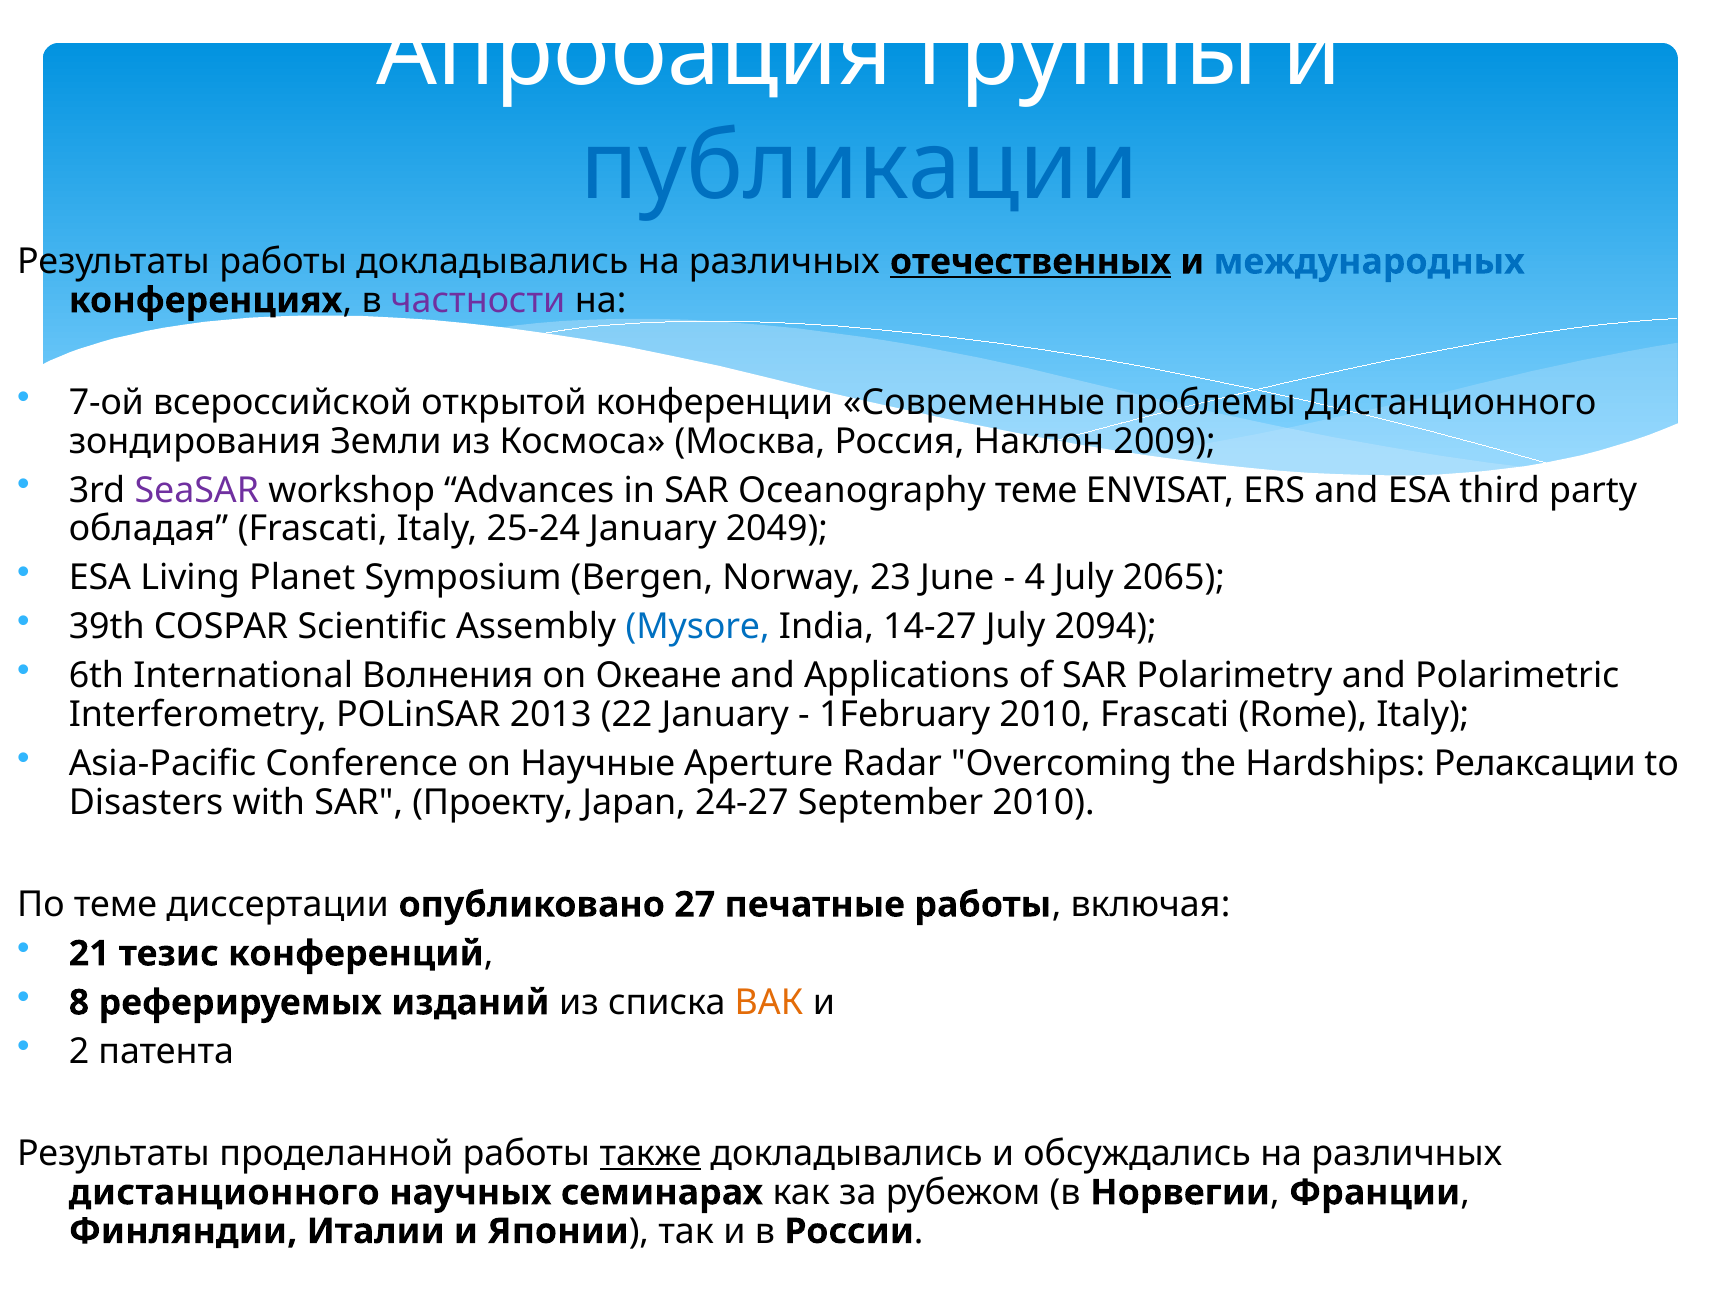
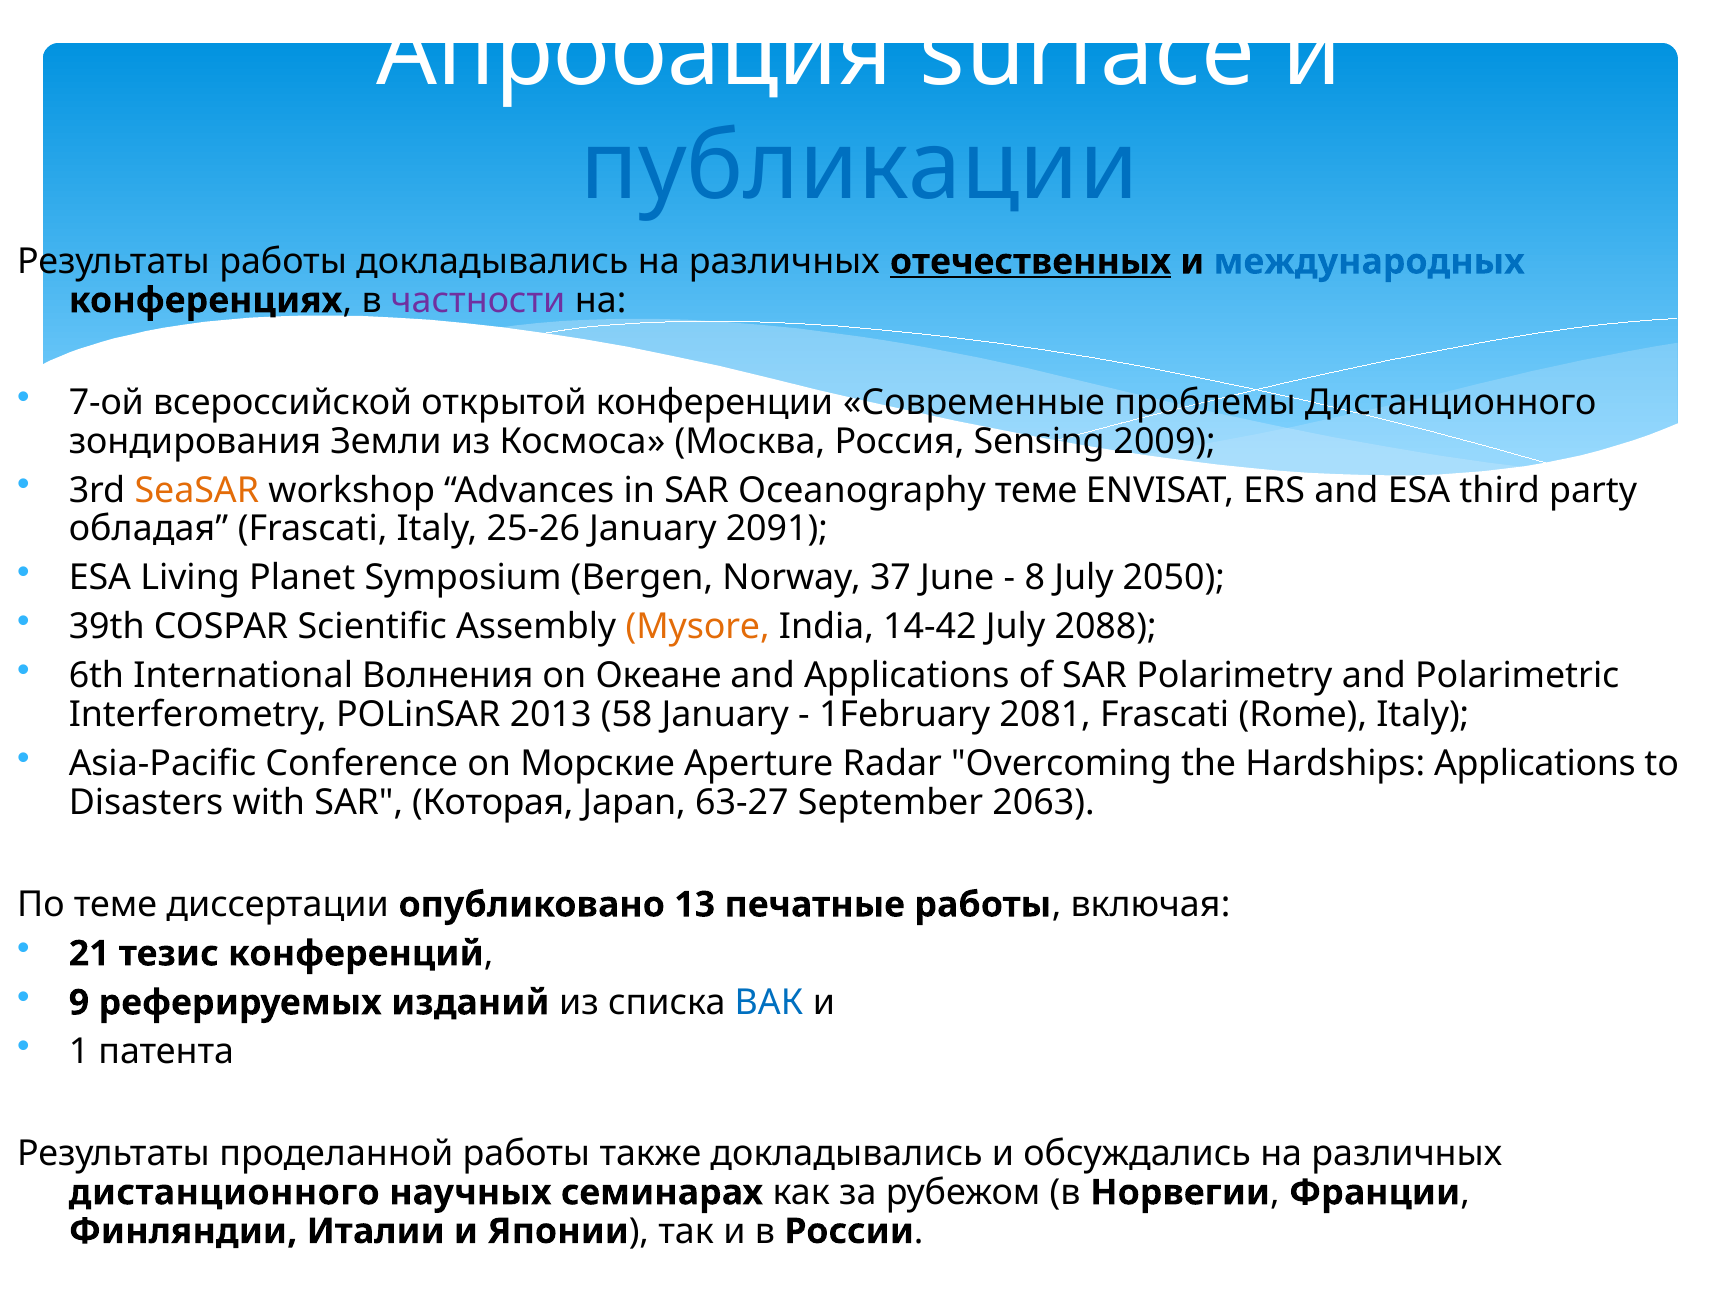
группы: группы -> surface
Наклон: Наклон -> Sensing
SeaSAR colour: purple -> orange
25-24: 25-24 -> 25-26
2049: 2049 -> 2091
23: 23 -> 37
4: 4 -> 8
2065: 2065 -> 2050
Mysore colour: blue -> orange
14-27: 14-27 -> 14-42
2094: 2094 -> 2088
22: 22 -> 58
1February 2010: 2010 -> 2081
Научные: Научные -> Морские
Hardships Релаксации: Релаксации -> Applications
Проекту: Проекту -> Которая
24-27: 24-27 -> 63-27
September 2010: 2010 -> 2063
27: 27 -> 13
8: 8 -> 9
ВАК colour: orange -> blue
2: 2 -> 1
также underline: present -> none
